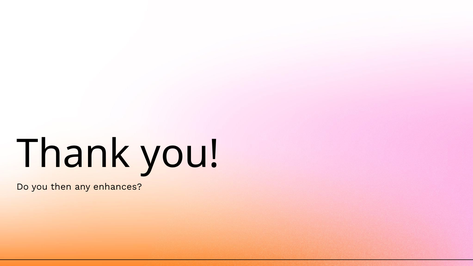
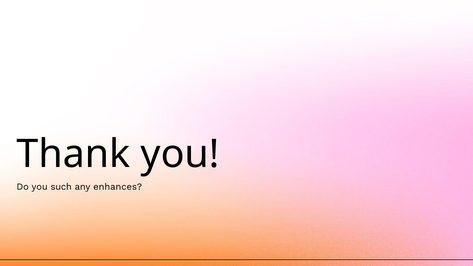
then: then -> such
